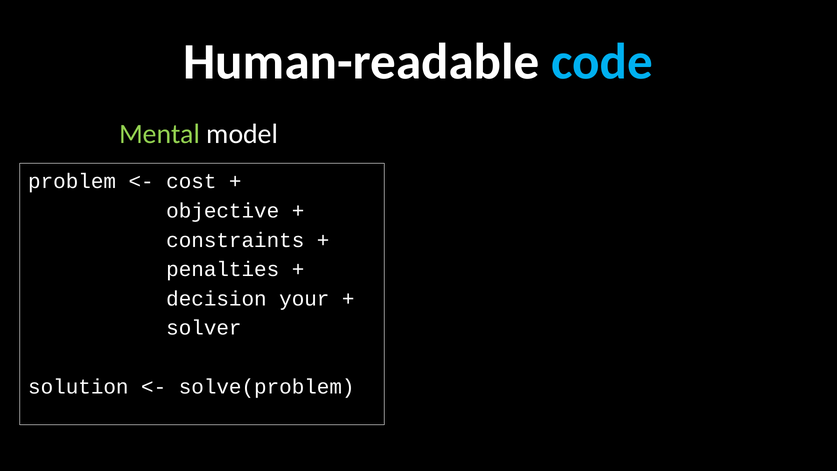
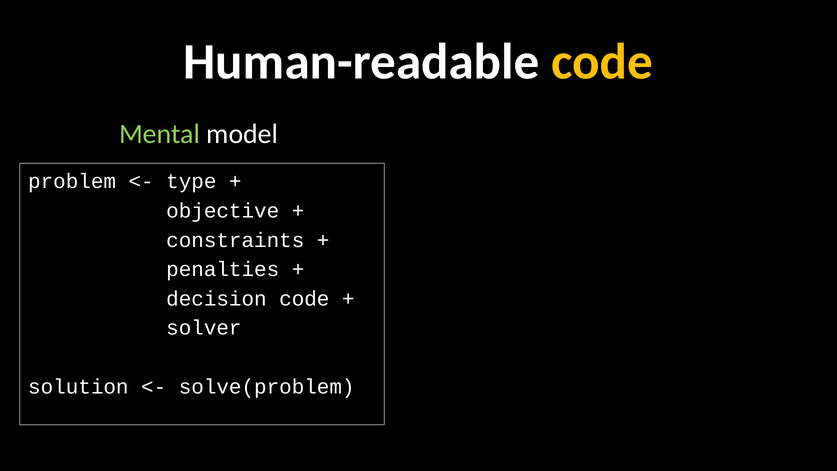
code at (602, 62) colour: light blue -> yellow
cost: cost -> type
decision your: your -> code
